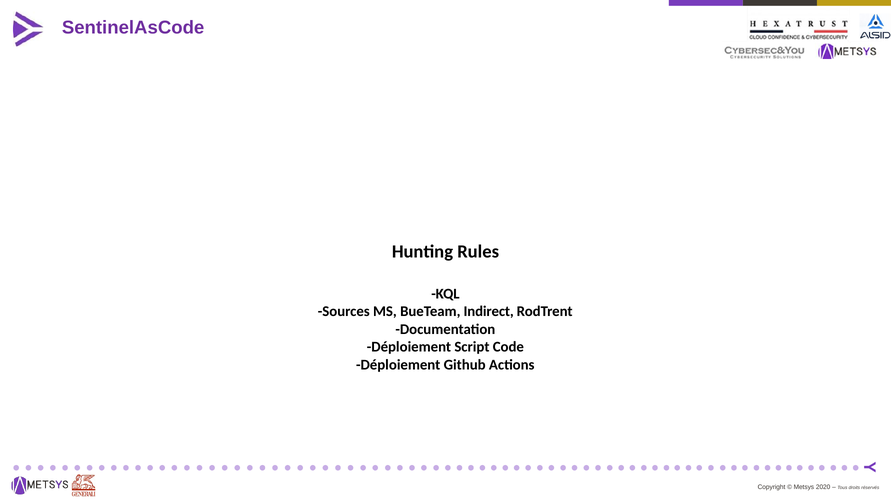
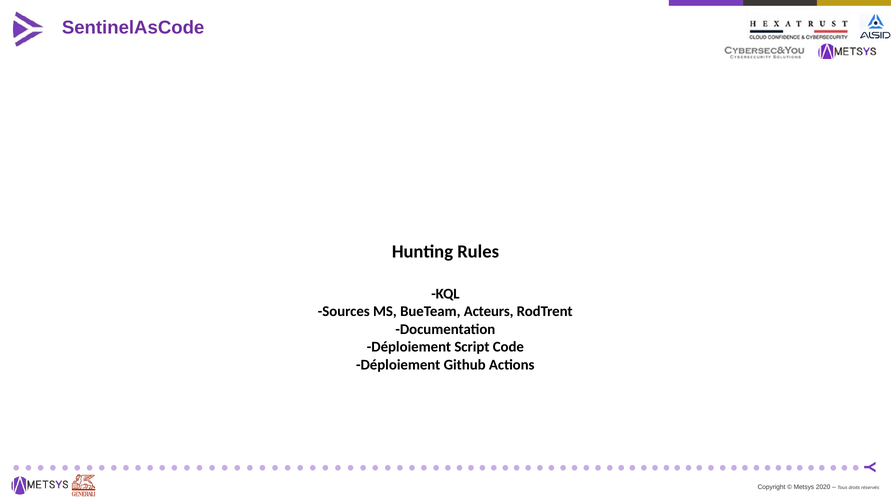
Indirect: Indirect -> Acteurs
